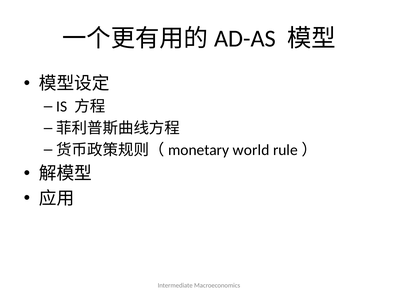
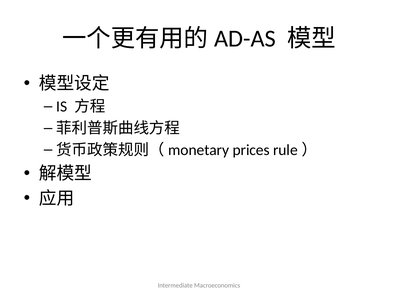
world: world -> prices
